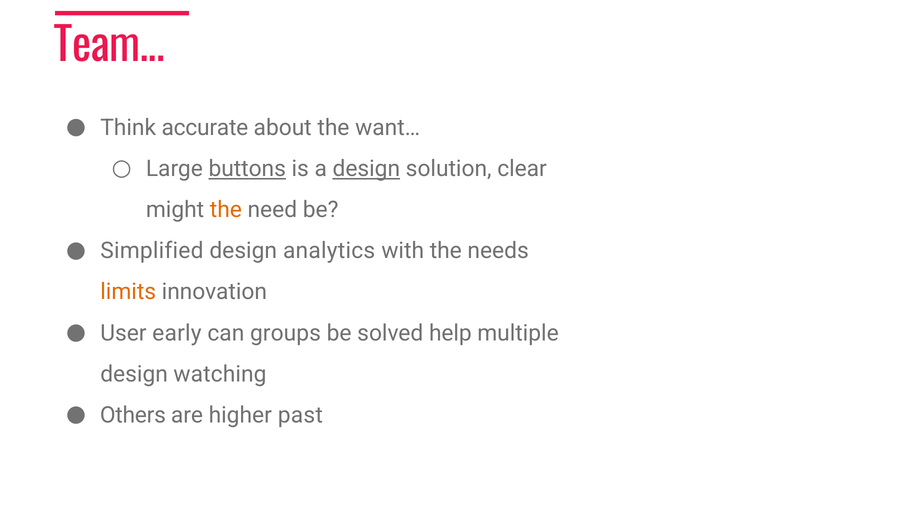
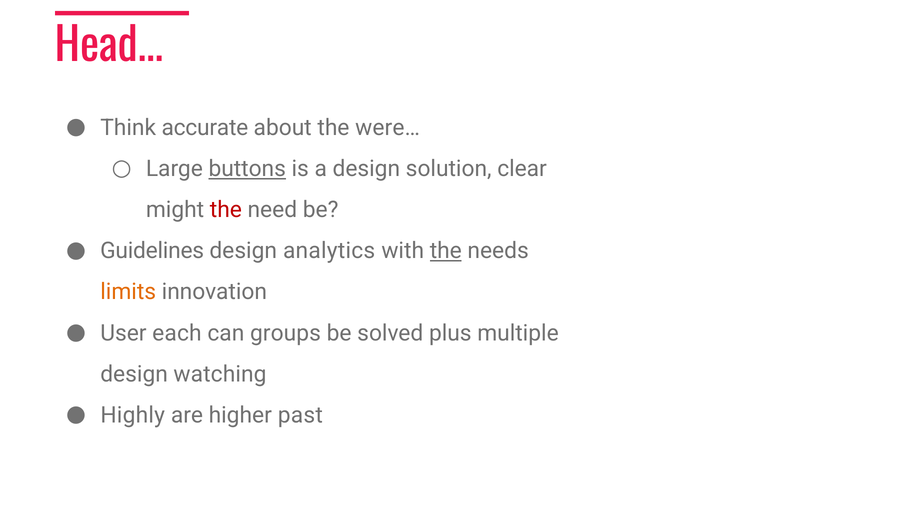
Team: Team -> Head
want…: want… -> were…
design at (366, 169) underline: present -> none
the at (226, 210) colour: orange -> red
Simplified: Simplified -> Guidelines
the at (446, 251) underline: none -> present
early: early -> each
help: help -> plus
Others: Others -> Highly
